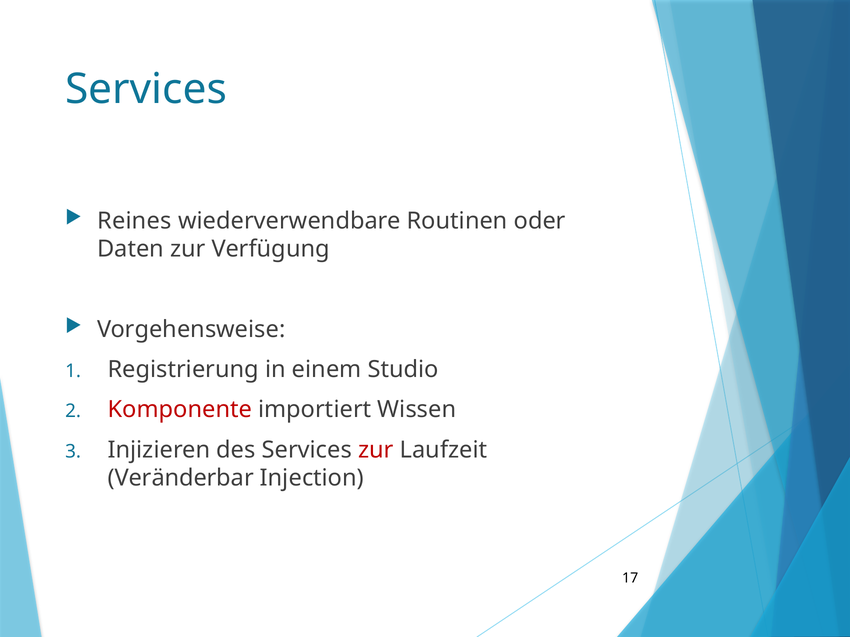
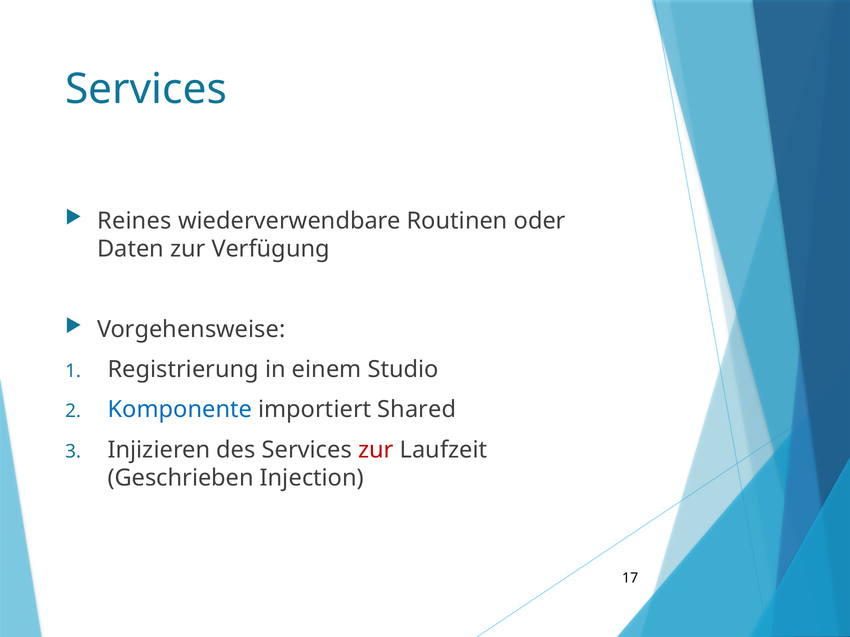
Komponente colour: red -> blue
Wissen: Wissen -> Shared
Veränderbar: Veränderbar -> Geschrieben
